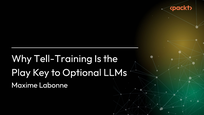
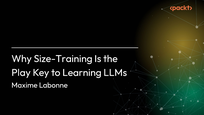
Tell-Training: Tell-Training -> Size-Training
Optional: Optional -> Learning
